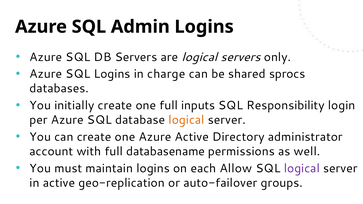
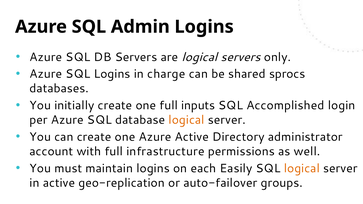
Responsibility: Responsibility -> Accomplished
databasename: databasename -> infrastructure
Allow: Allow -> Easily
logical at (302, 168) colour: purple -> orange
